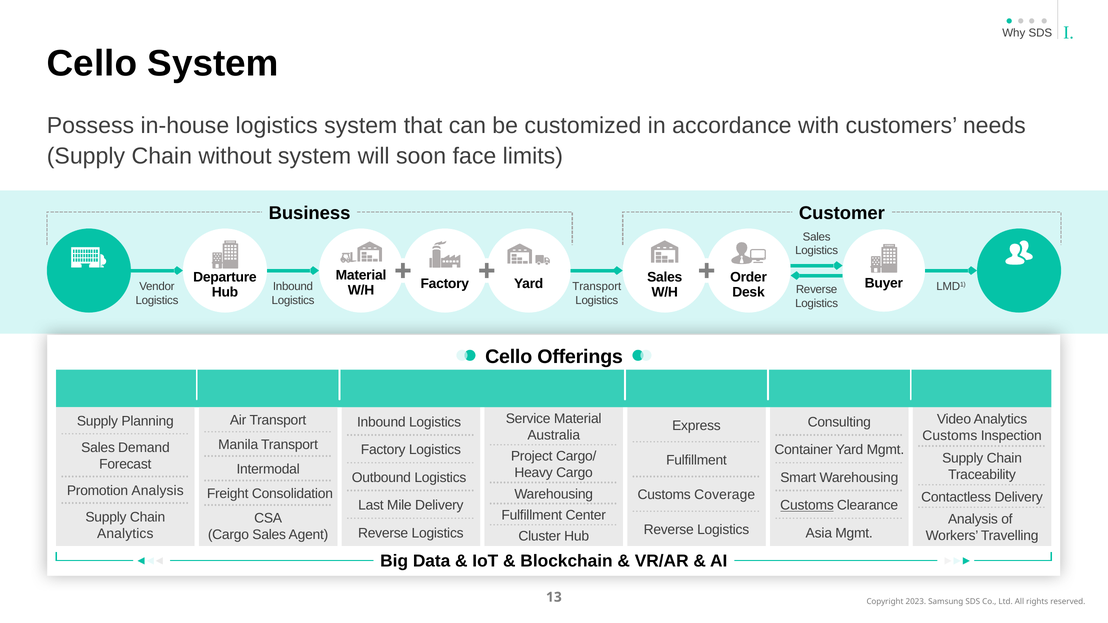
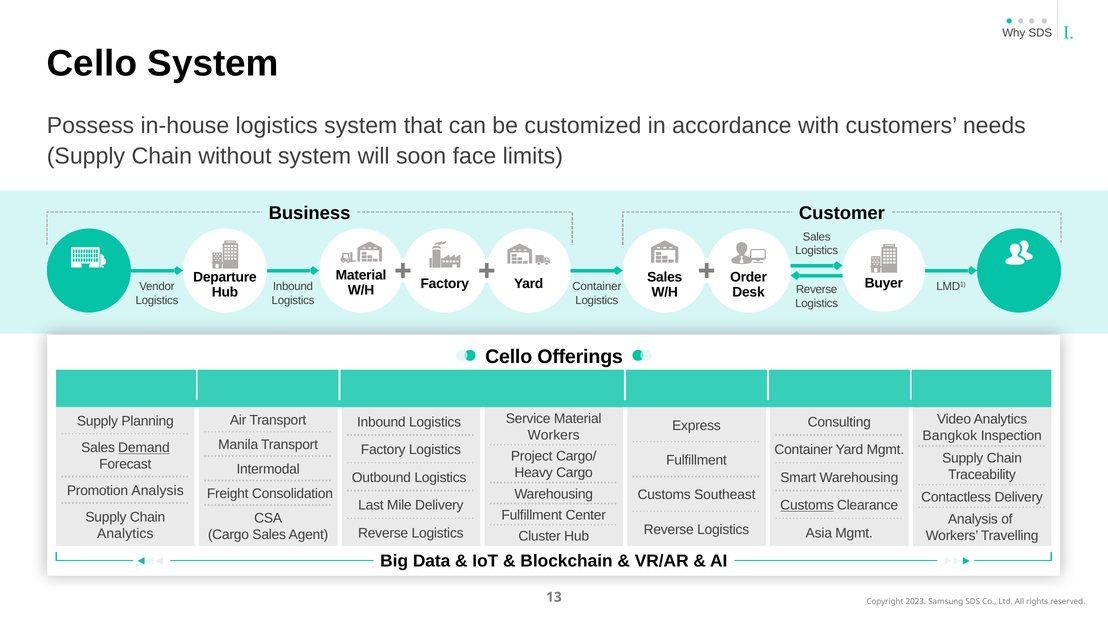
Transport at (597, 287): Transport -> Container
Australia at (554, 435): Australia -> Workers
Customs at (950, 436): Customs -> Bangkok
Demand underline: none -> present
Coverage: Coverage -> Southeast
